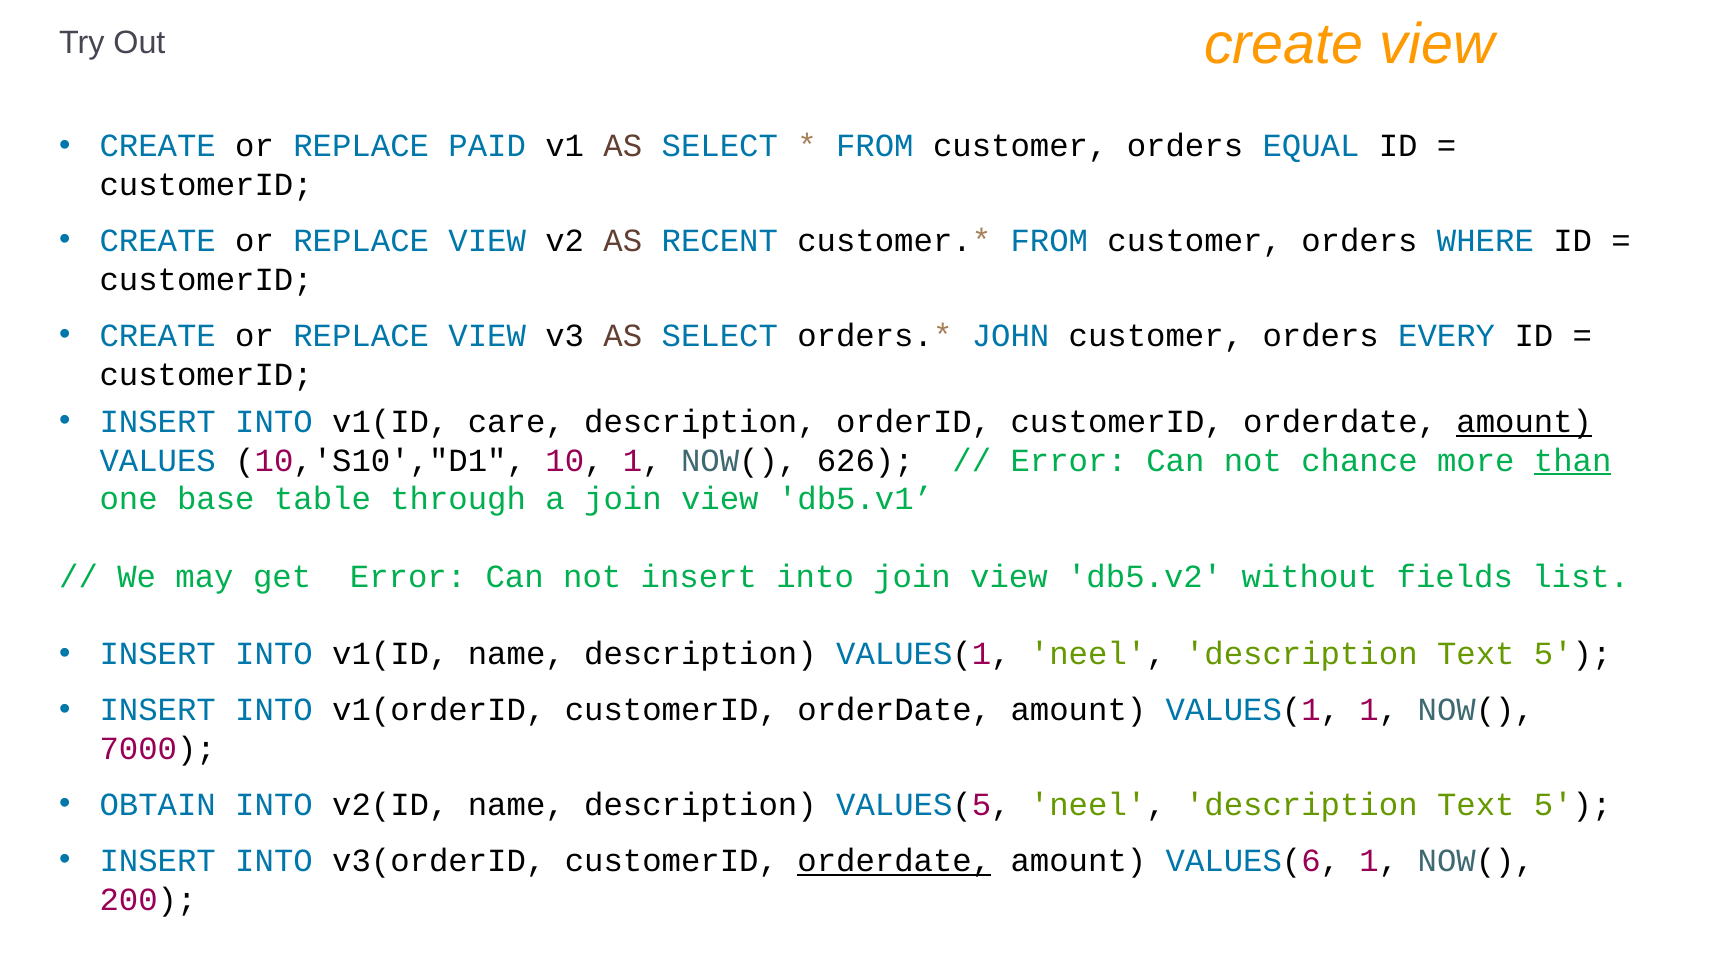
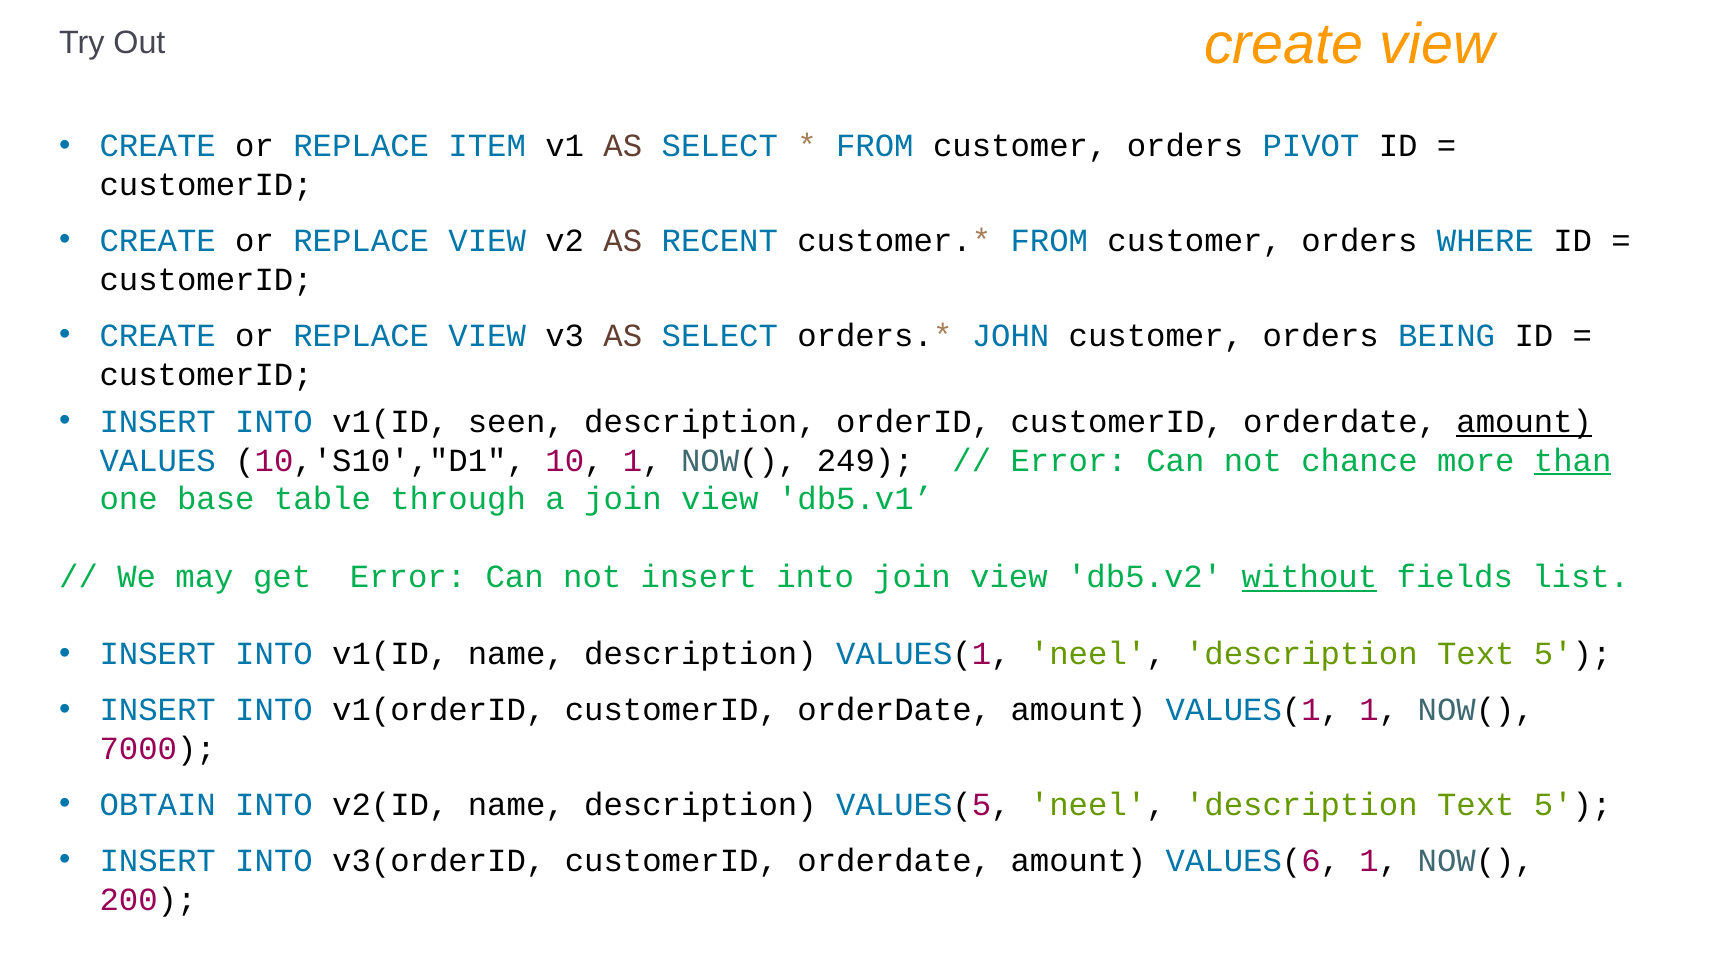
PAID: PAID -> ITEM
EQUAL: EQUAL -> PIVOT
EVERY: EVERY -> BEING
care: care -> seen
626: 626 -> 249
without underline: none -> present
orderdate at (894, 861) underline: present -> none
